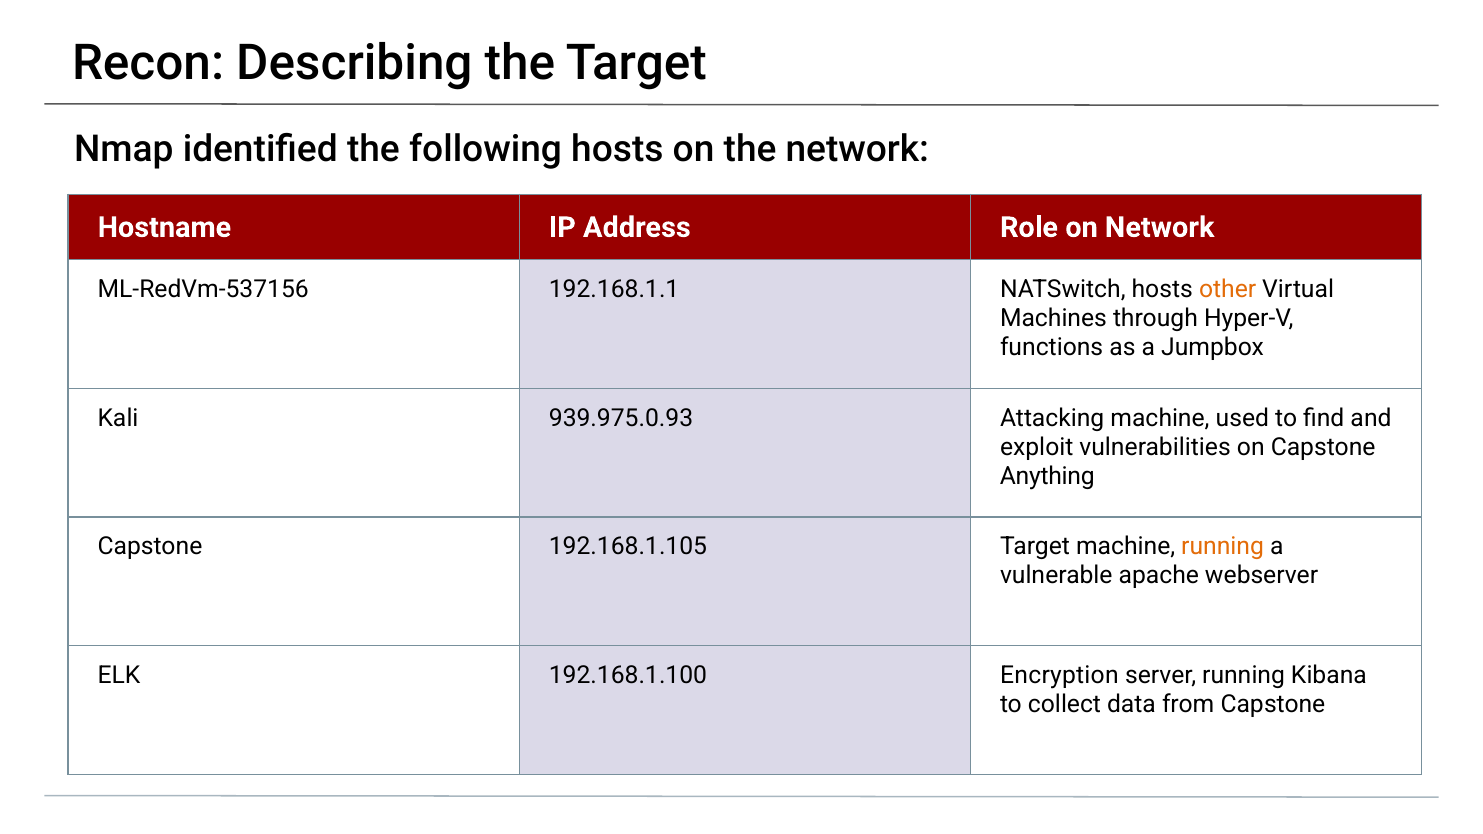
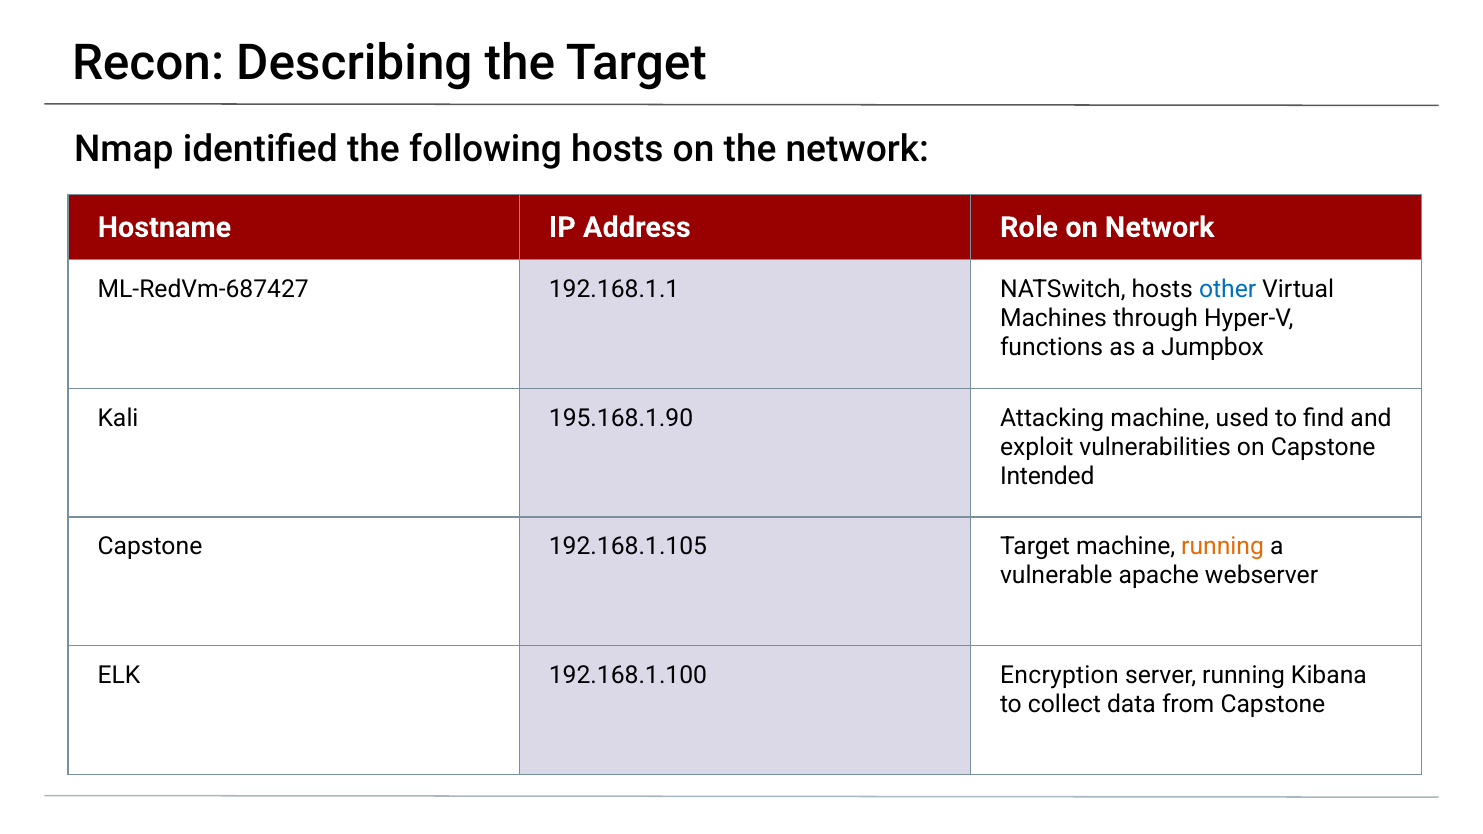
ML-RedVm-537156: ML-RedVm-537156 -> ML-RedVm-687427
other colour: orange -> blue
939.975.0.93: 939.975.0.93 -> 195.168.1.90
Anything: Anything -> Intended
